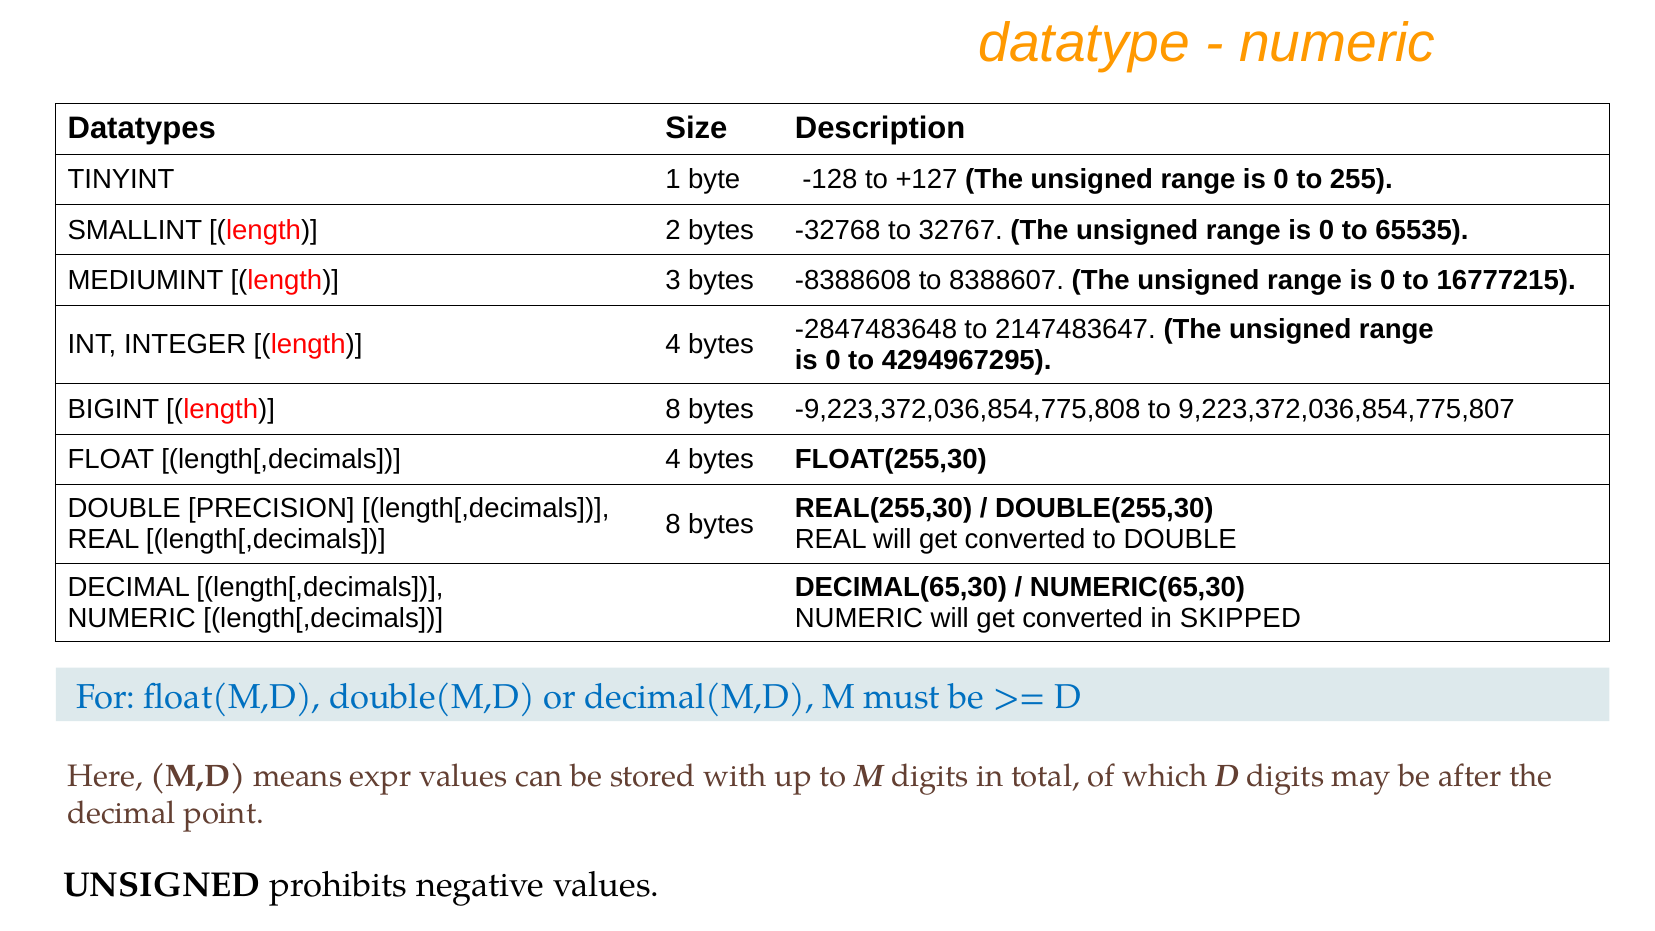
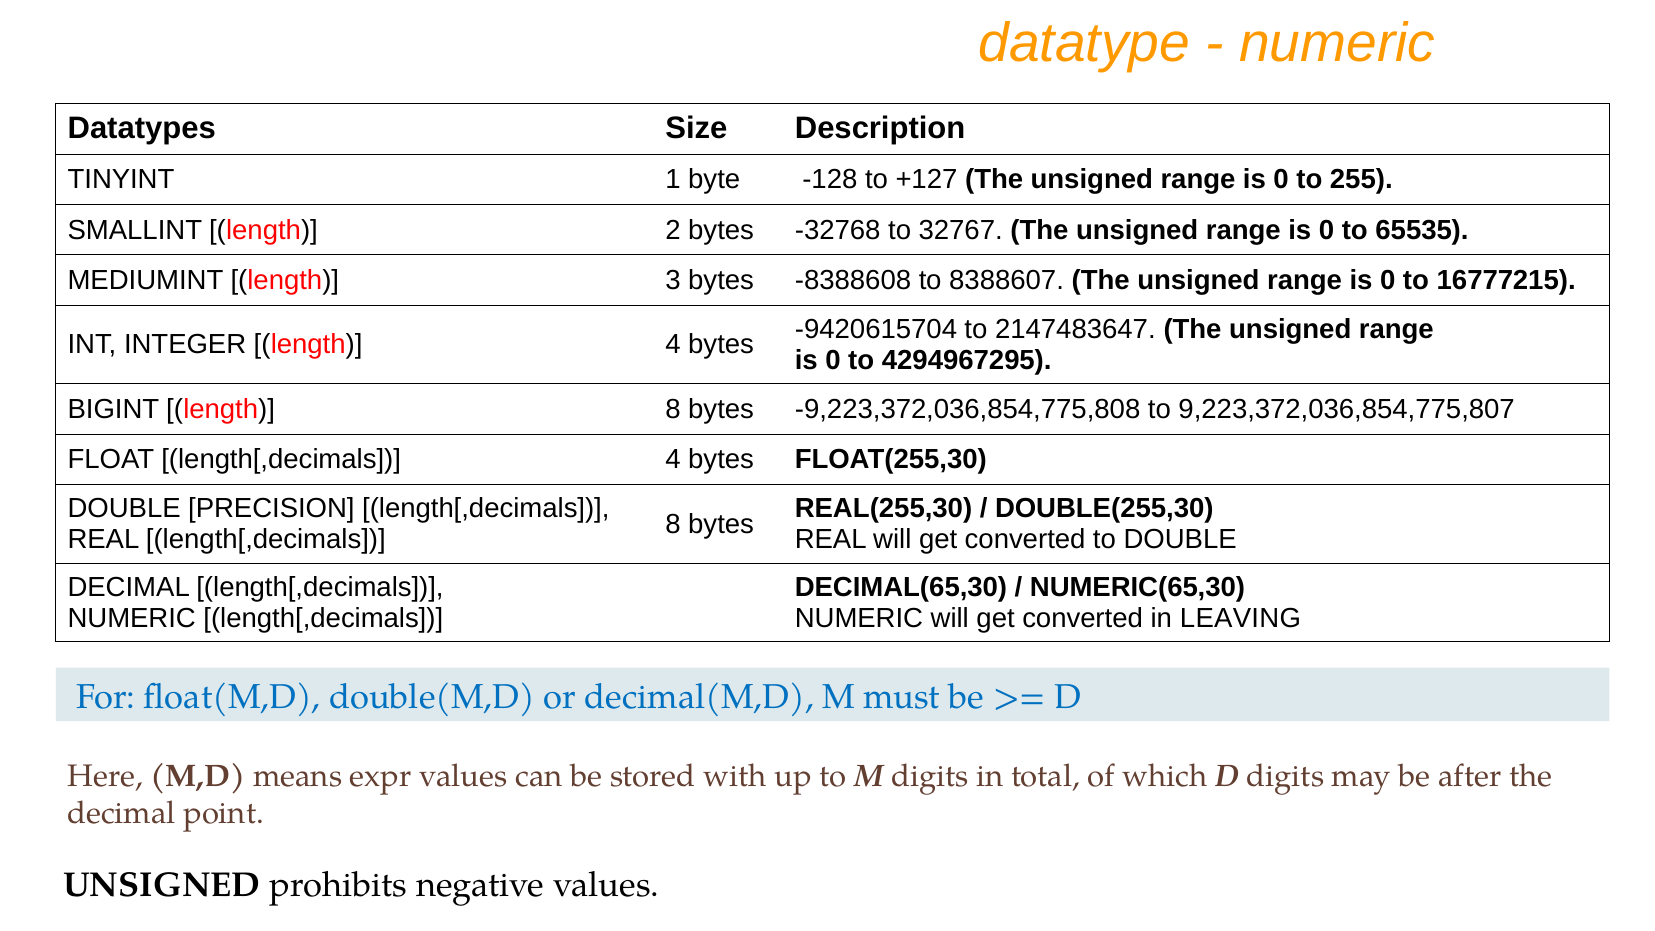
-2847483648: -2847483648 -> -9420615704
SKIPPED: SKIPPED -> LEAVING
